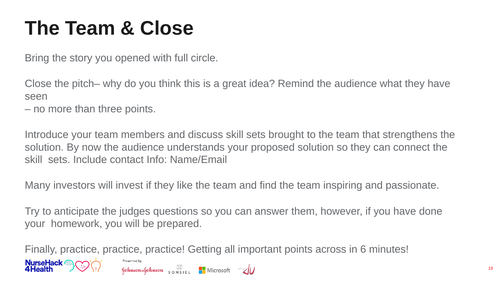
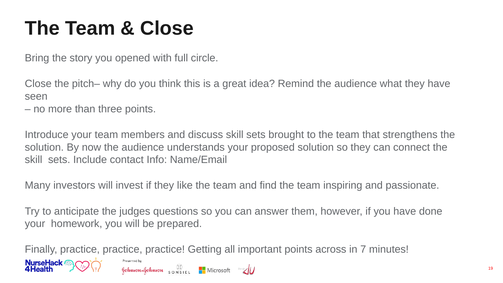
6: 6 -> 7
